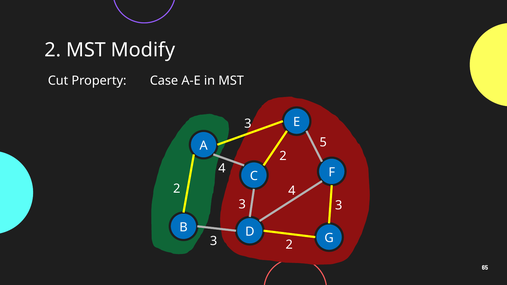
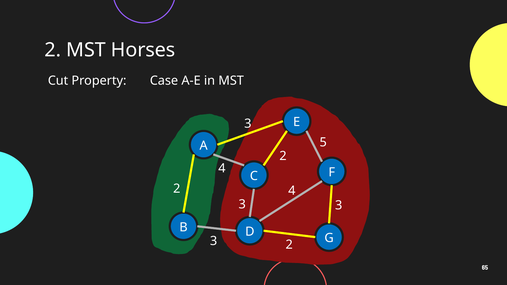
Modify: Modify -> Horses
